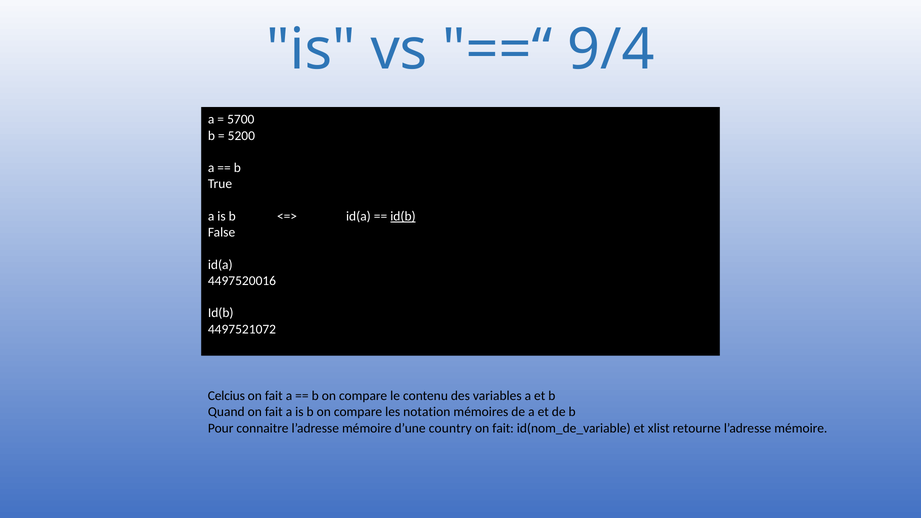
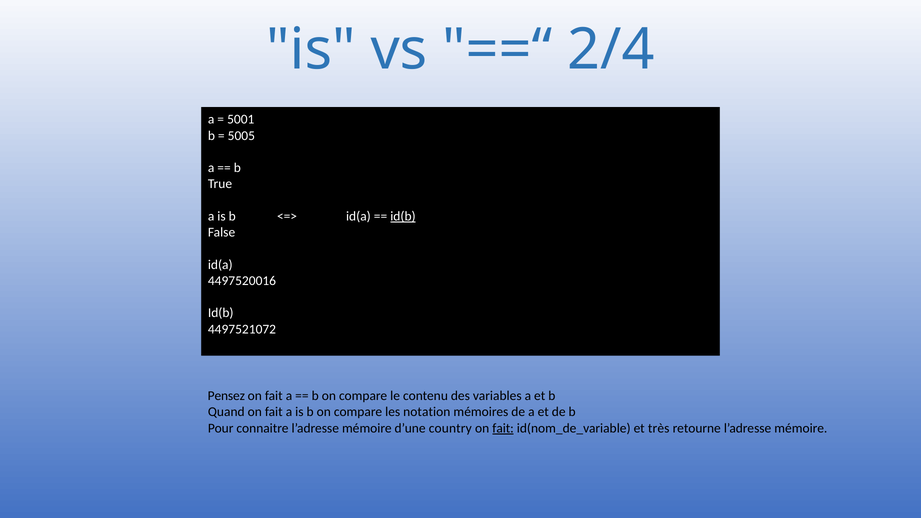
9/4: 9/4 -> 2/4
5700: 5700 -> 5001
5200: 5200 -> 5005
Celcius: Celcius -> Pensez
fait at (503, 428) underline: none -> present
xlist: xlist -> très
